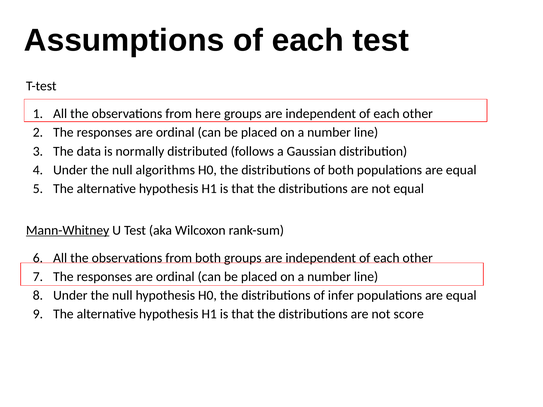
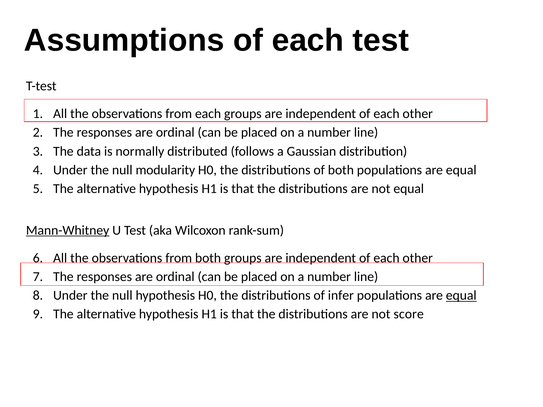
from here: here -> each
algorithms: algorithms -> modularity
equal at (461, 296) underline: none -> present
